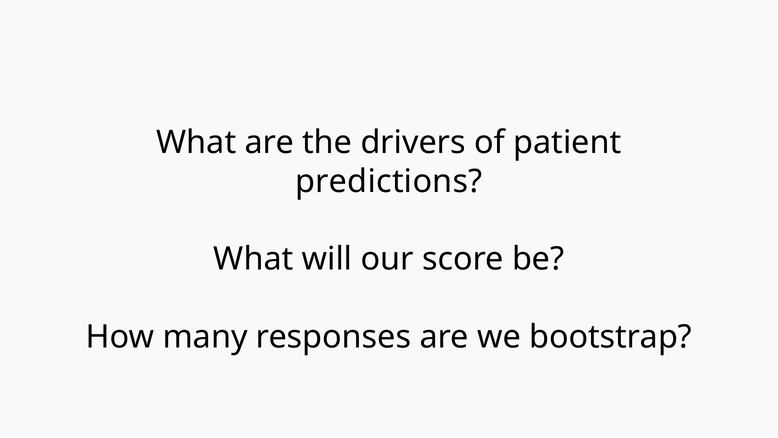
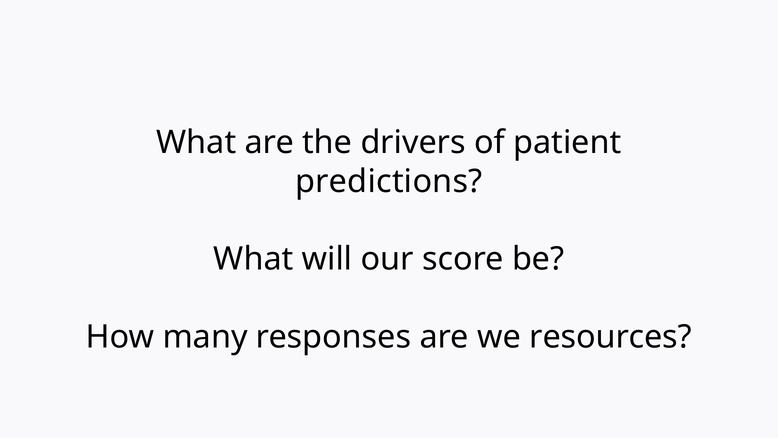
bootstrap: bootstrap -> resources
